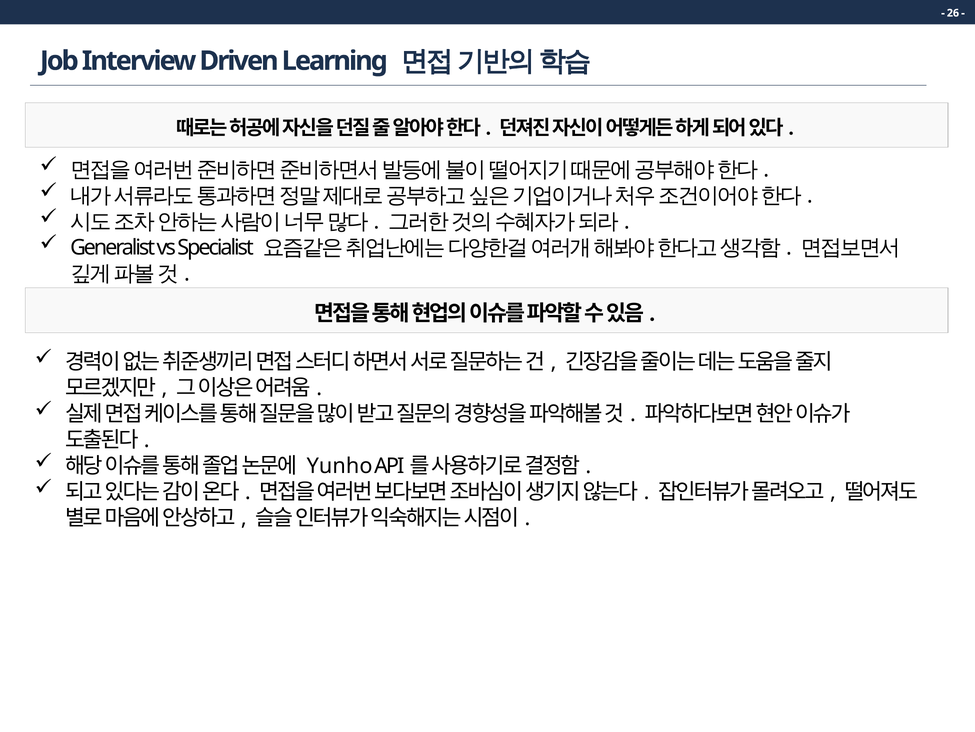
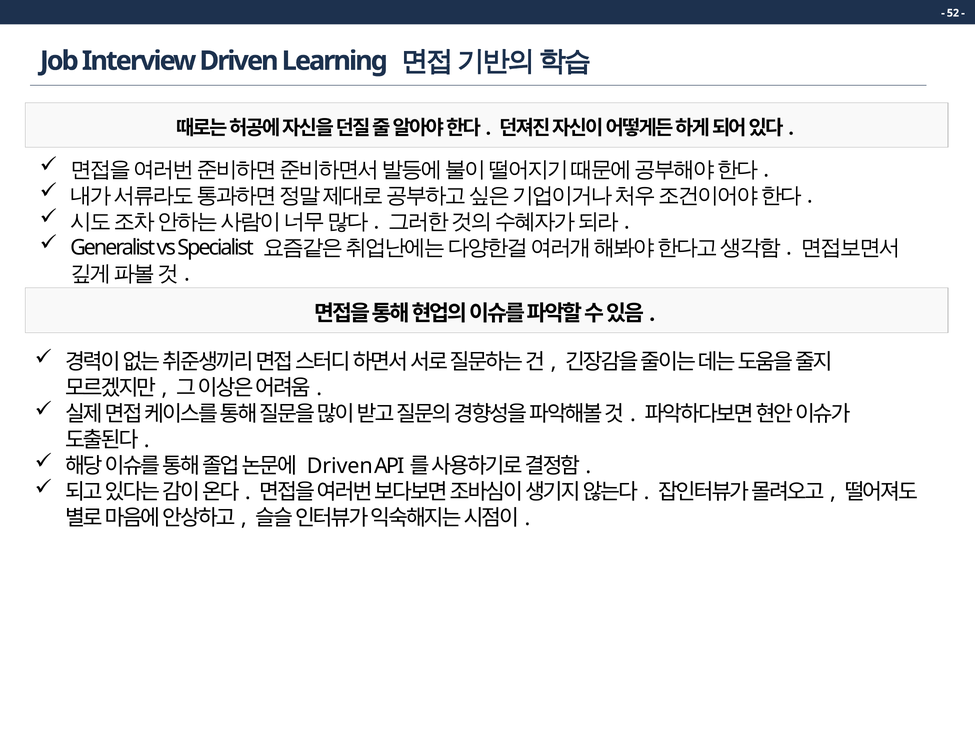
26: 26 -> 52
Yunho at (340, 466): Yunho -> Driven
